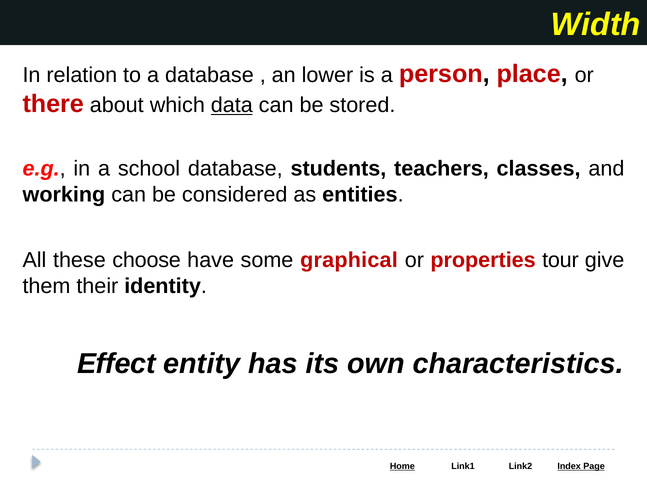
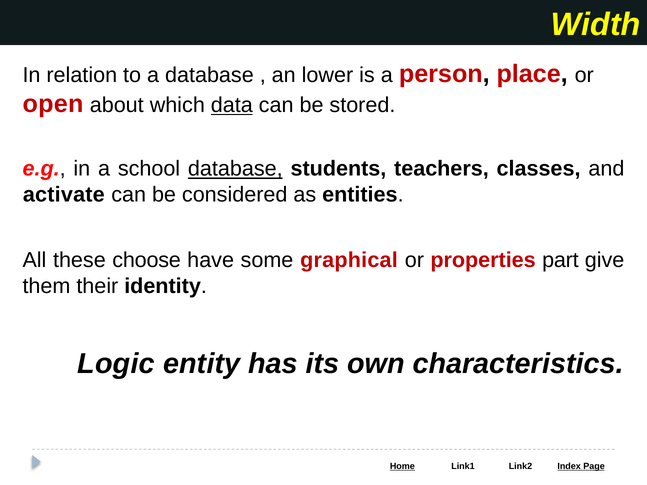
there: there -> open
database at (235, 169) underline: none -> present
working: working -> activate
tour: tour -> part
Effect: Effect -> Logic
